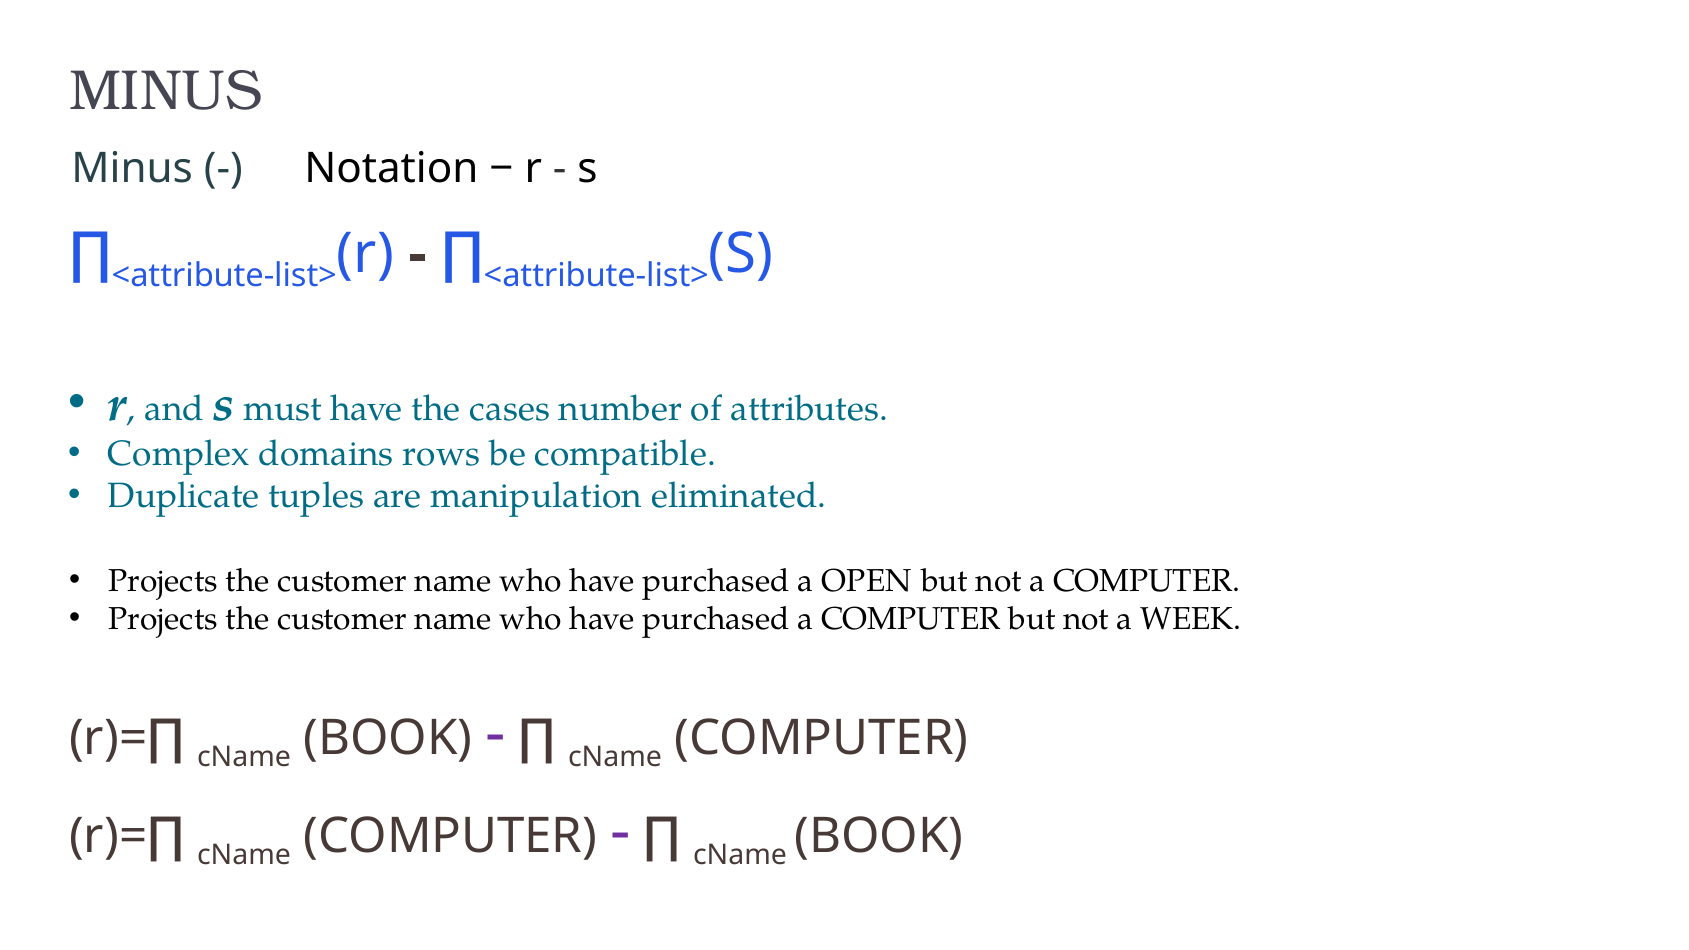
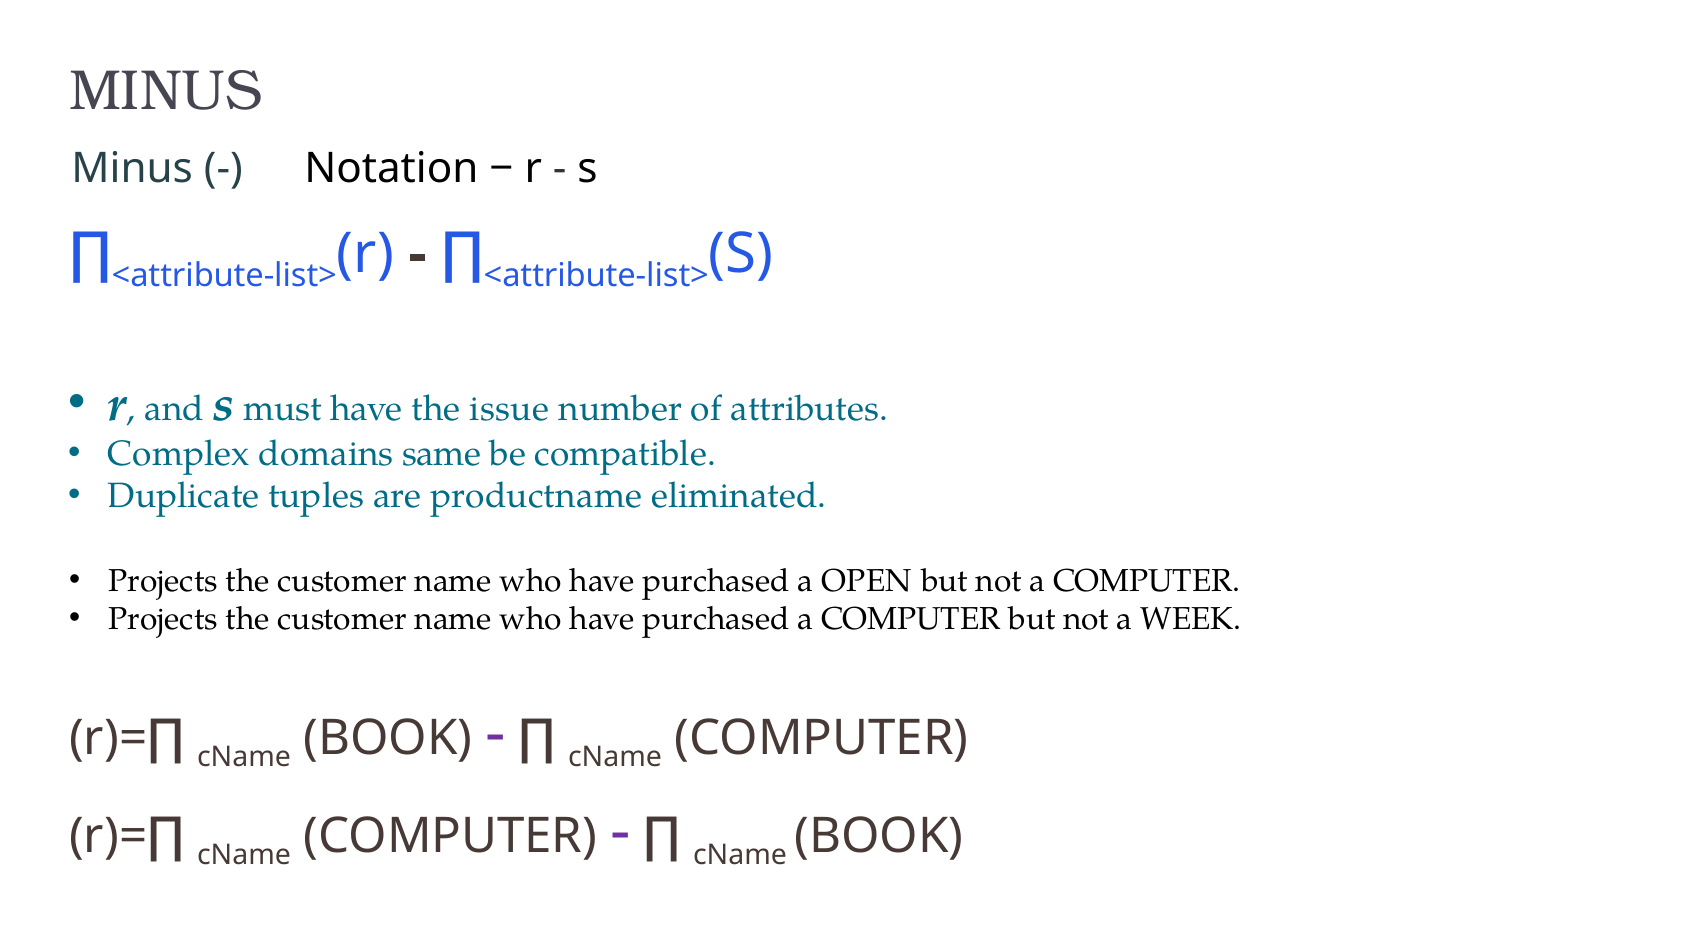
cases: cases -> issue
rows: rows -> same
manipulation: manipulation -> productname
